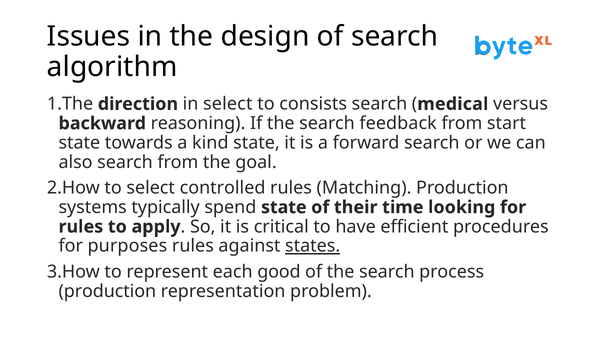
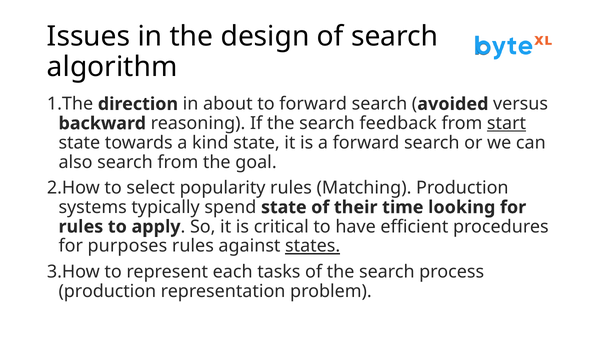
in select: select -> about
to consists: consists -> forward
medical: medical -> avoided
start underline: none -> present
controlled: controlled -> popularity
good: good -> tasks
